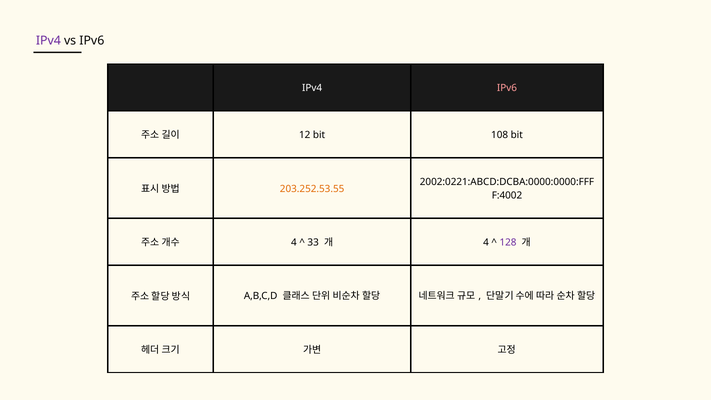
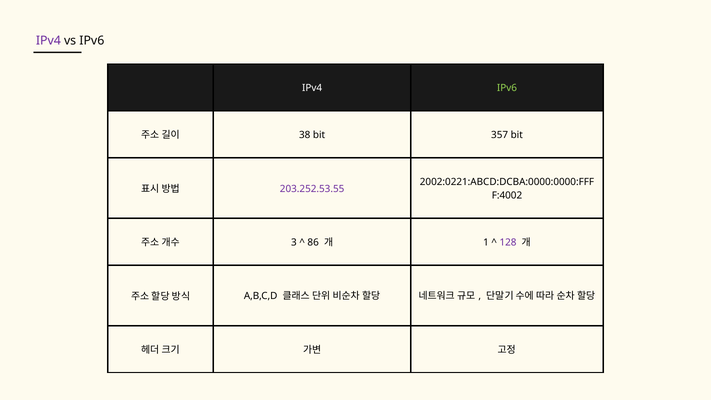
IPv6 at (507, 88) colour: pink -> light green
12: 12 -> 38
108: 108 -> 357
203.252.53.55 colour: orange -> purple
4 at (294, 243): 4 -> 3
33: 33 -> 86
4 at (486, 243): 4 -> 1
